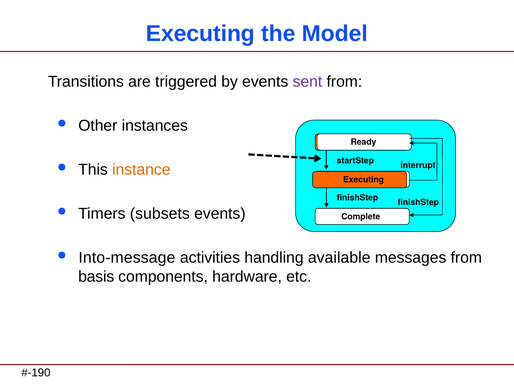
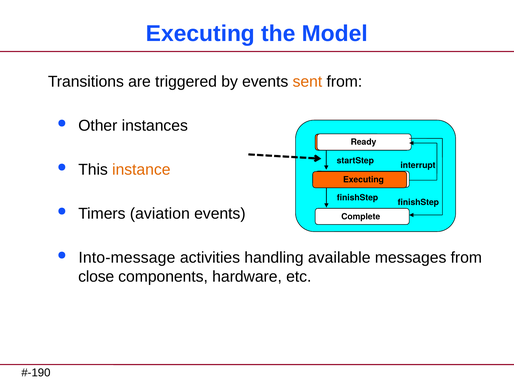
sent colour: purple -> orange
subsets: subsets -> aviation
basis: basis -> close
